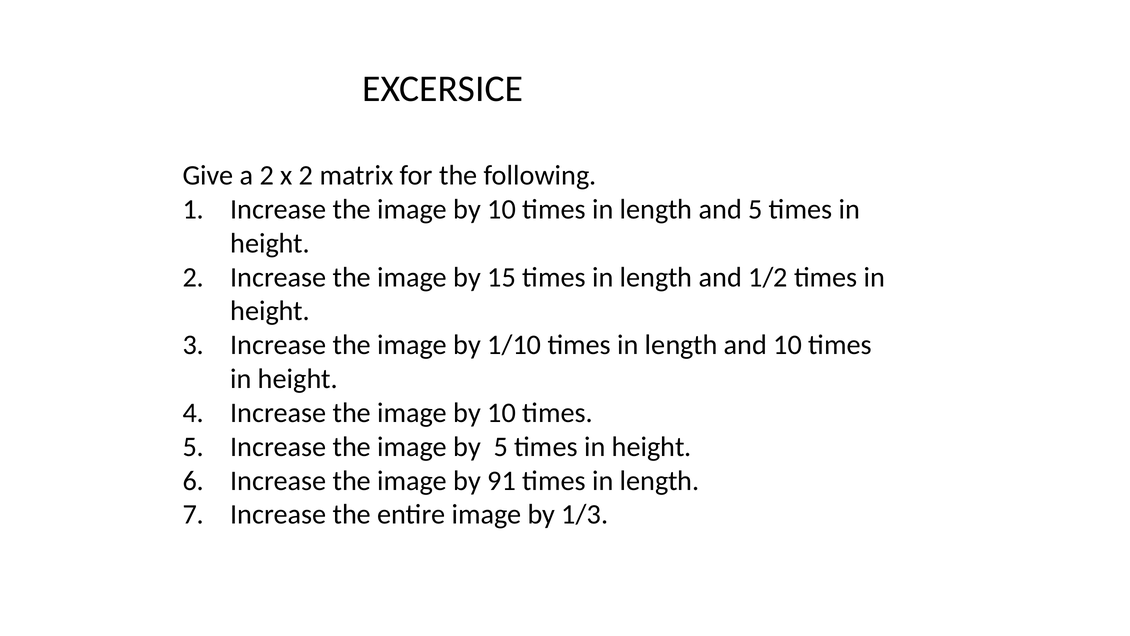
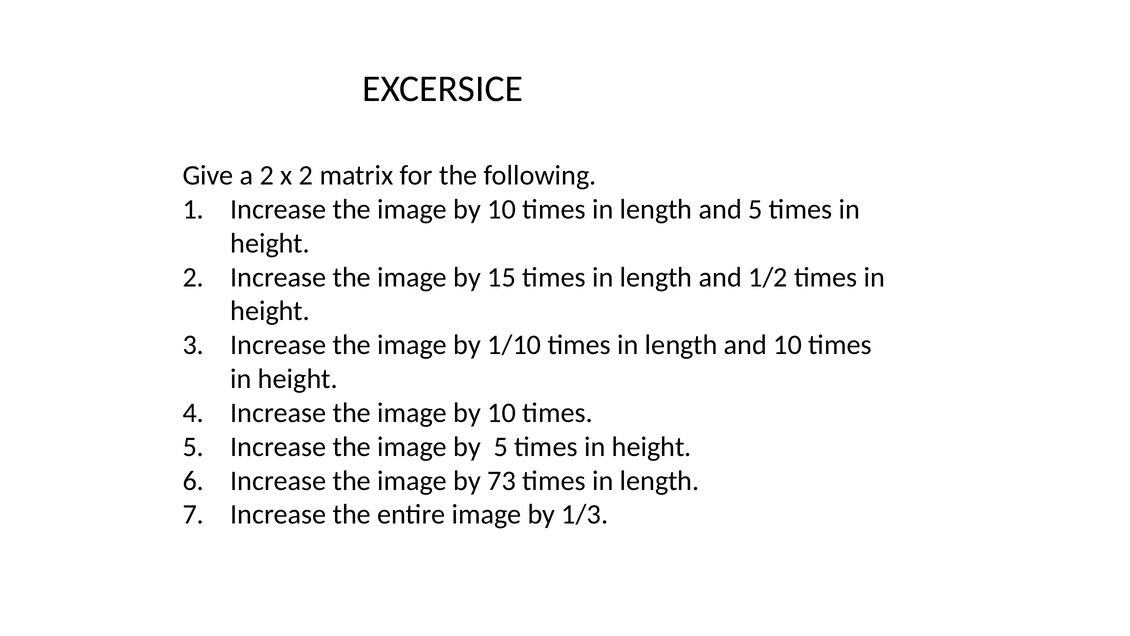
91: 91 -> 73
